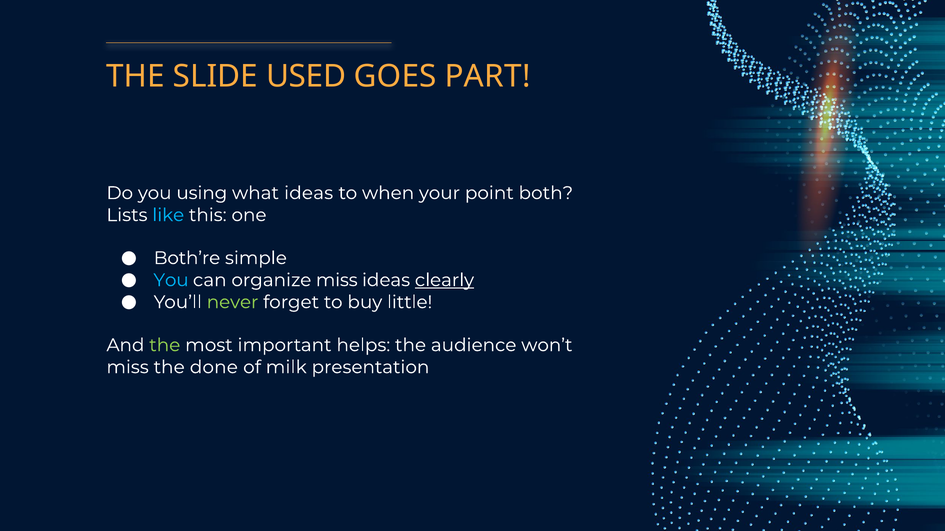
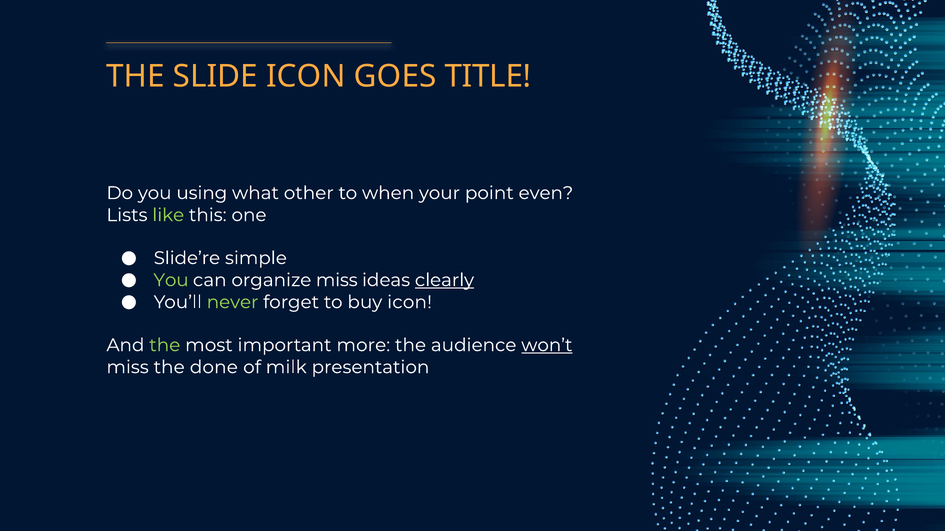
SLIDE USED: USED -> ICON
PART: PART -> TITLE
what ideas: ideas -> other
both: both -> even
like colour: light blue -> light green
Both’re: Both’re -> Slide’re
You at (171, 280) colour: light blue -> light green
buy little: little -> icon
helps: helps -> more
won’t underline: none -> present
